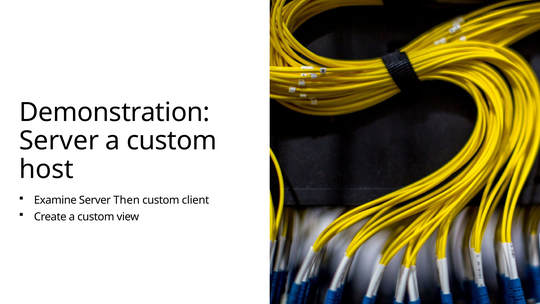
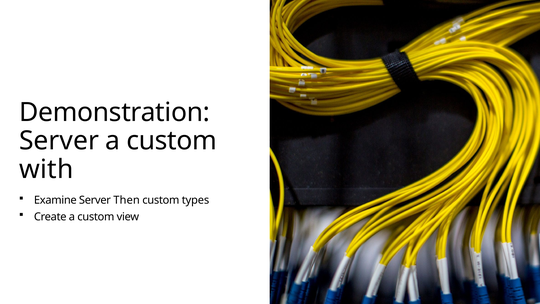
host: host -> with
client: client -> types
